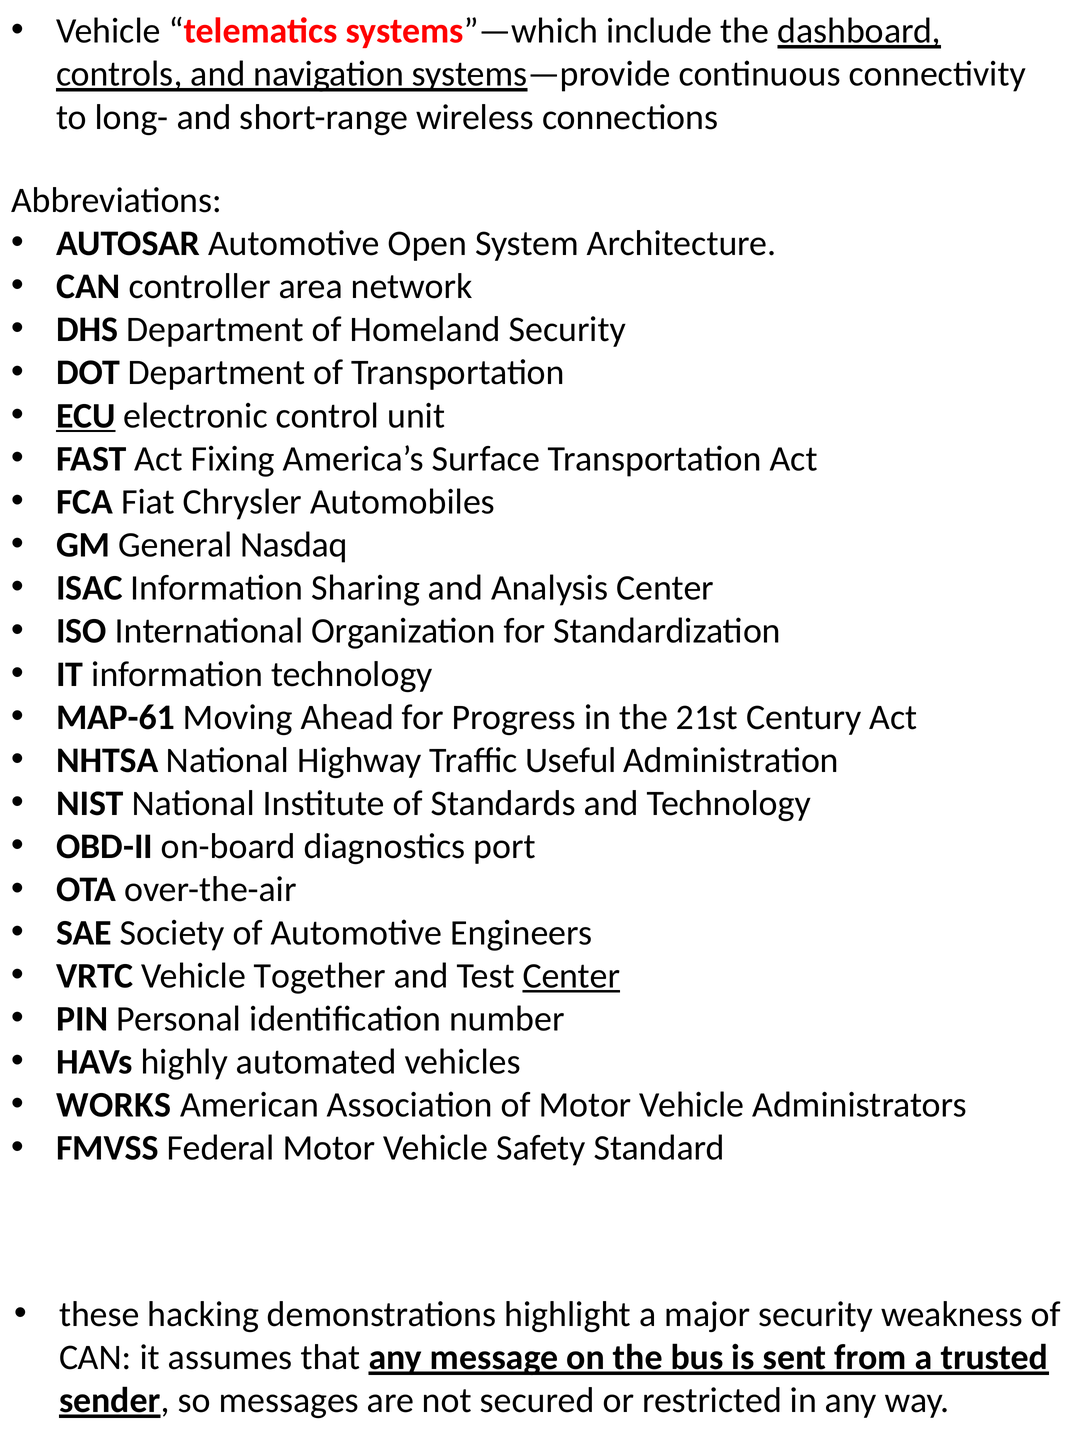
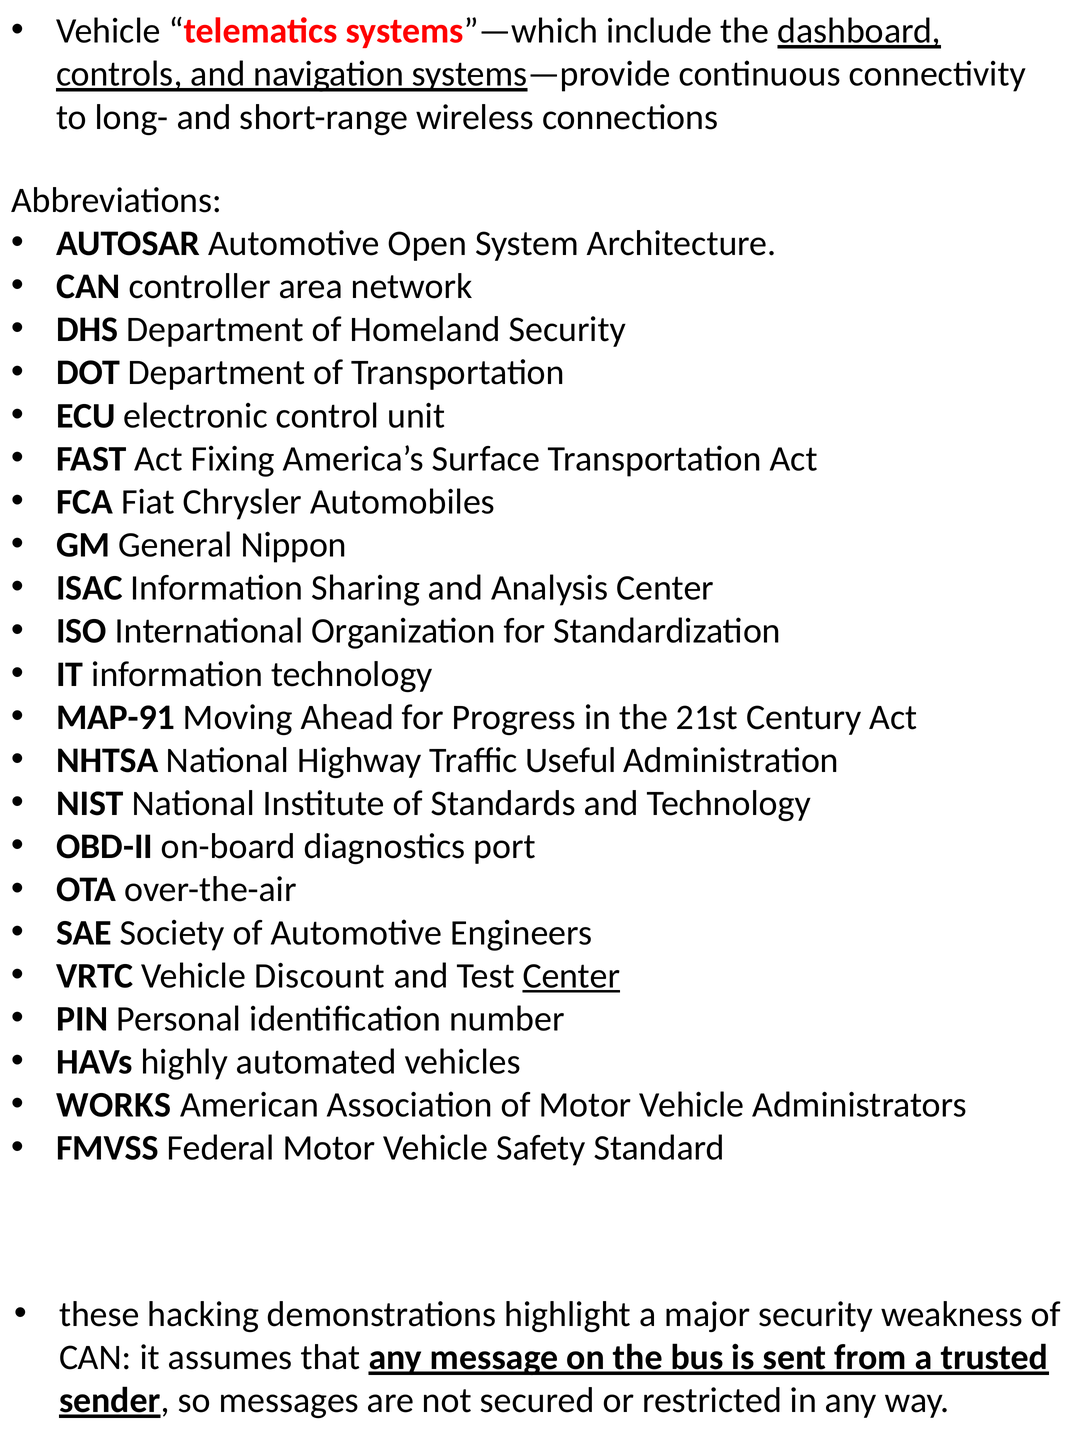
ECU underline: present -> none
Nasdaq: Nasdaq -> Nippon
MAP-61: MAP-61 -> MAP-91
Together: Together -> Discount
